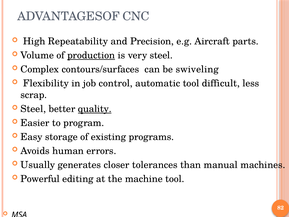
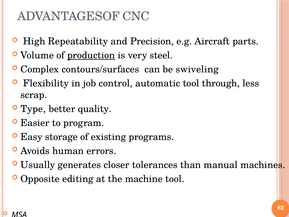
difficult: difficult -> through
Steel at (33, 109): Steel -> Type
quality underline: present -> none
Powerful: Powerful -> Opposite
